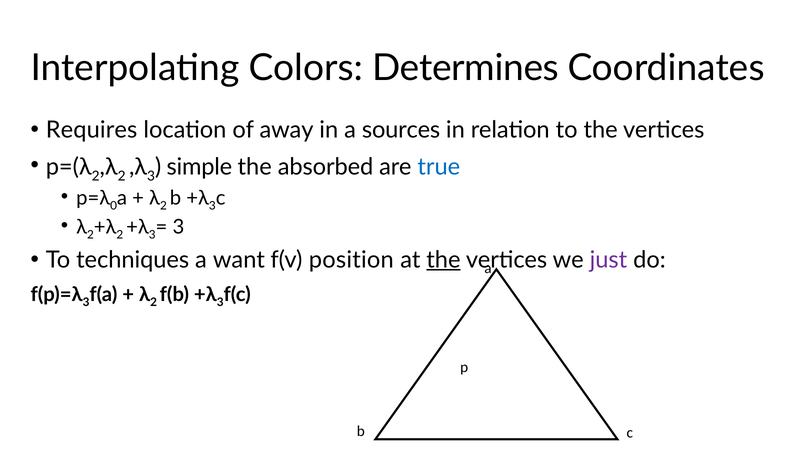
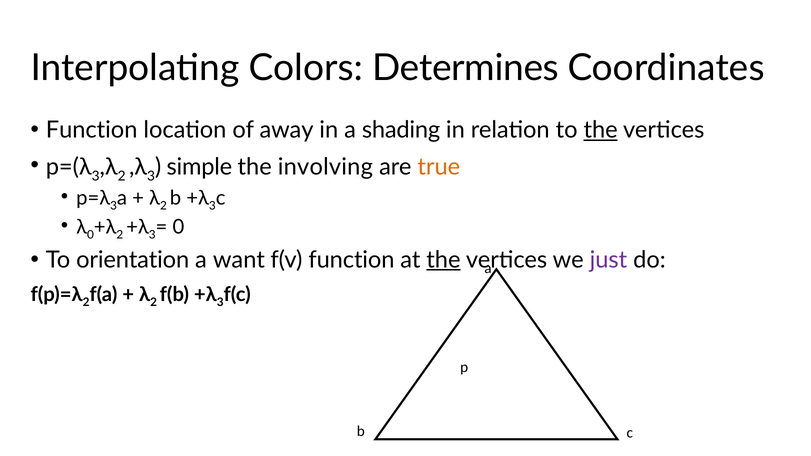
Requires at (92, 130): Requires -> Function
sources: sources -> shading
the at (601, 130) underline: none -> present
2 at (96, 176): 2 -> 3
absorbed: absorbed -> involving
true colour: blue -> orange
0 at (114, 206): 0 -> 3
2 at (90, 235): 2 -> 0
3 at (178, 227): 3 -> 0
techniques: techniques -> orientation
f(v position: position -> function
3 at (86, 302): 3 -> 2
